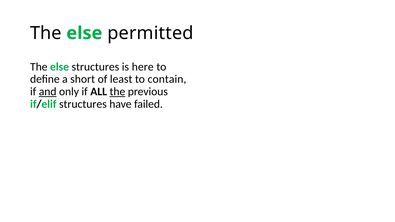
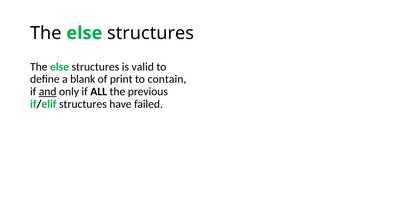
permitted at (150, 33): permitted -> structures
here: here -> valid
short: short -> blank
least: least -> print
the at (117, 92) underline: present -> none
